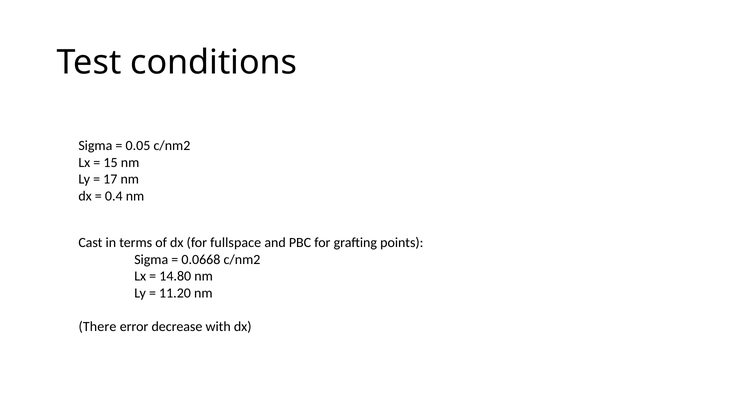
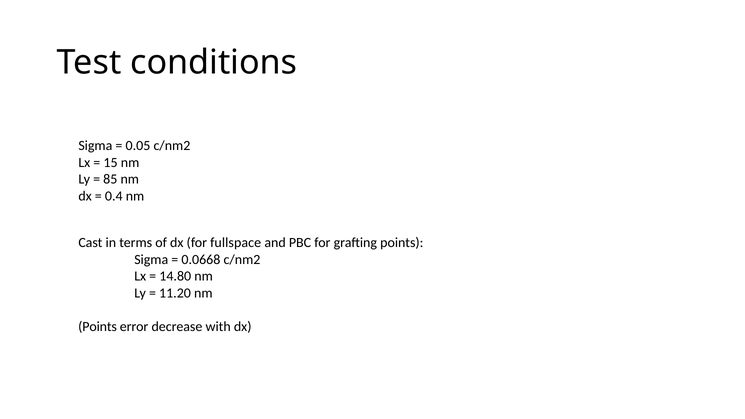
17: 17 -> 85
There at (97, 327): There -> Points
